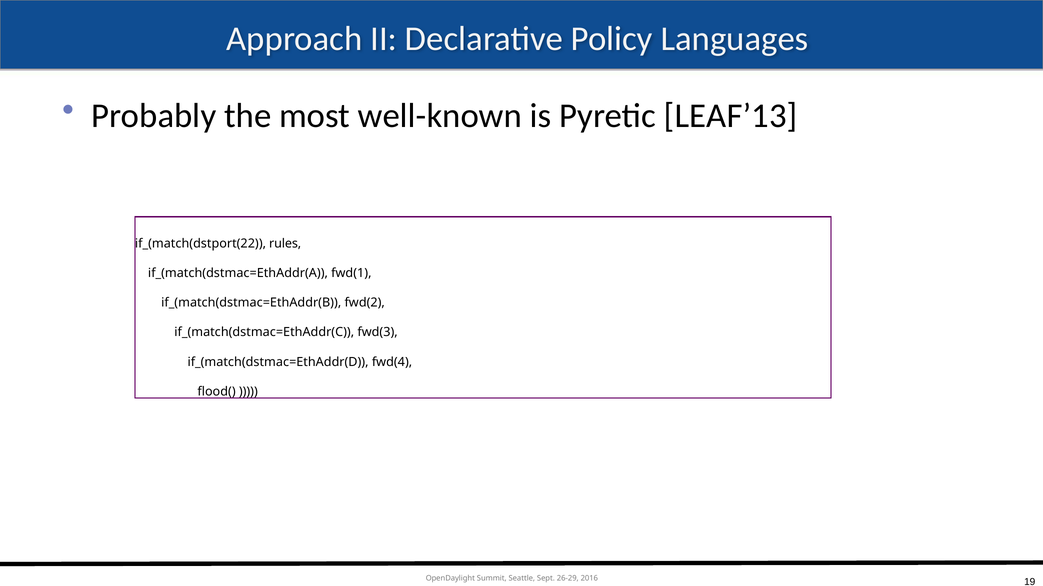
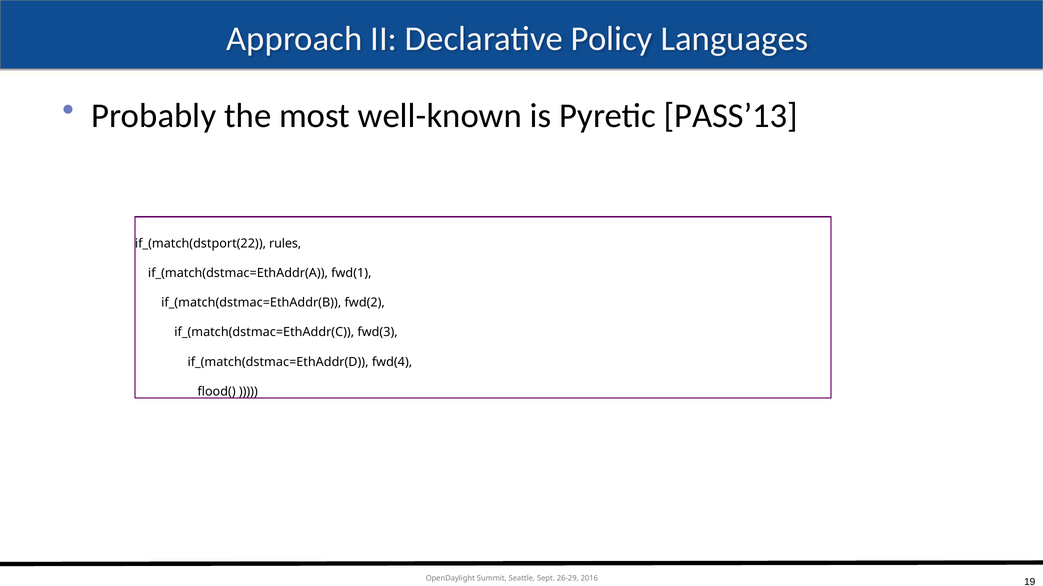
LEAF’13: LEAF’13 -> PASS’13
